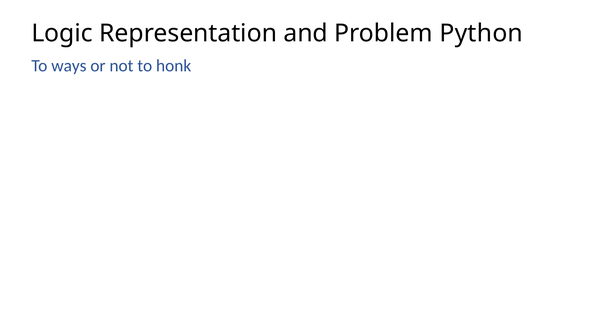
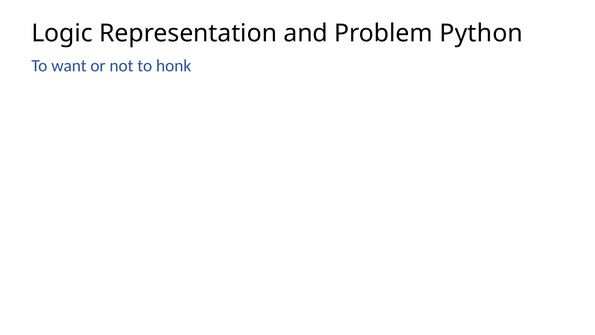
ways: ways -> want
